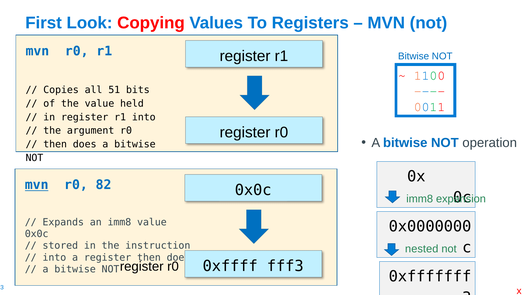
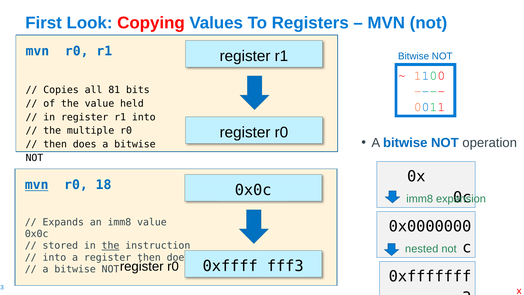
51: 51 -> 81
argument: argument -> multiple
82: 82 -> 18
the at (111, 246) underline: none -> present
